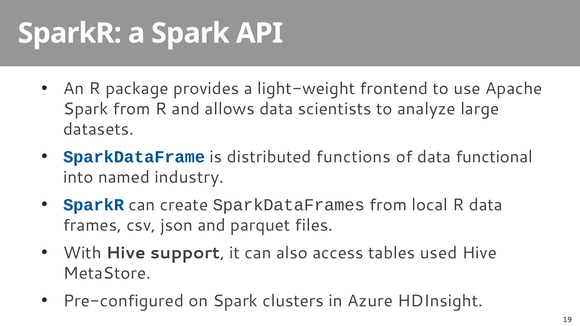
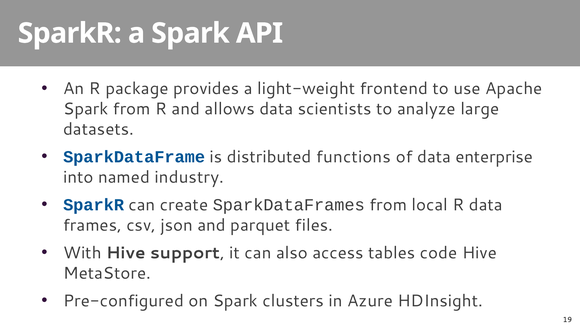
functional: functional -> enterprise
used: used -> code
